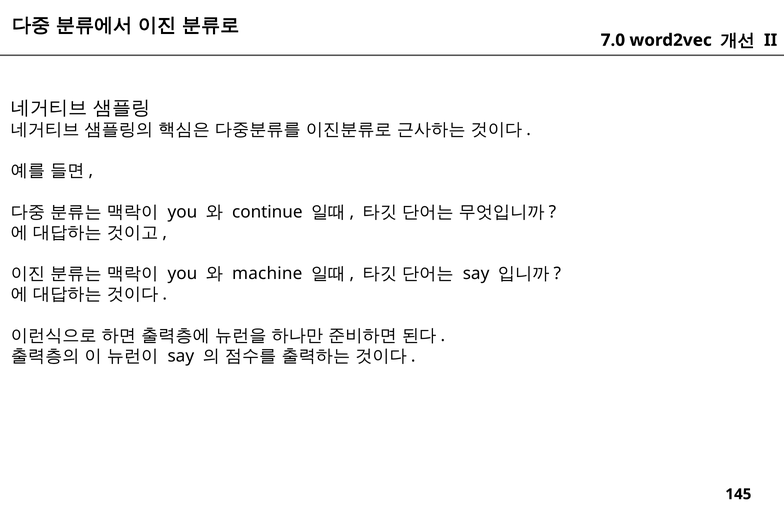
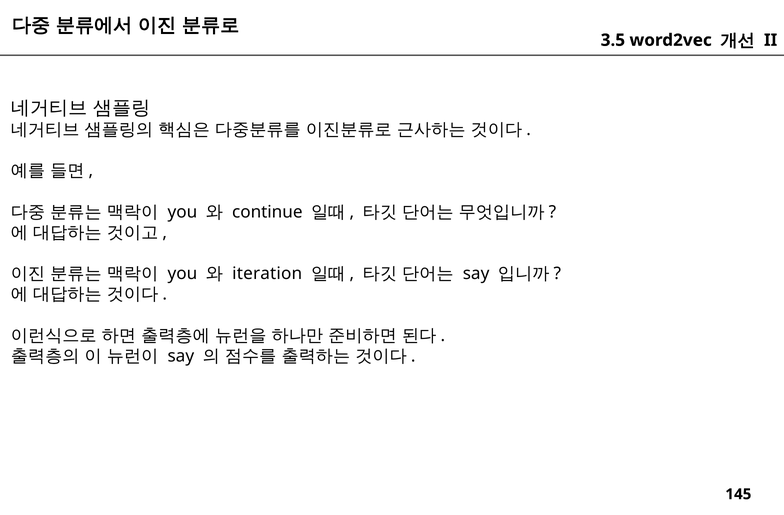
7.0: 7.0 -> 3.5
machine: machine -> iteration
